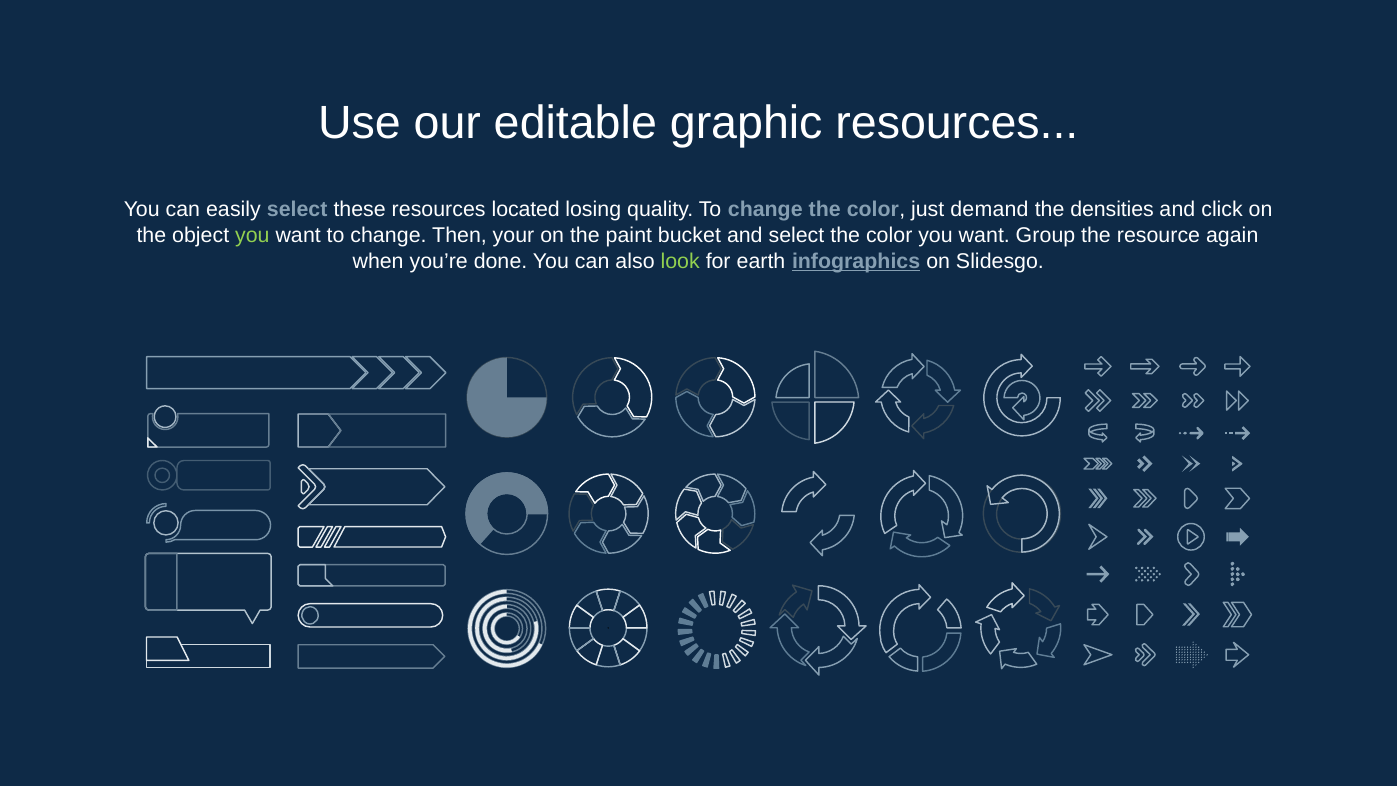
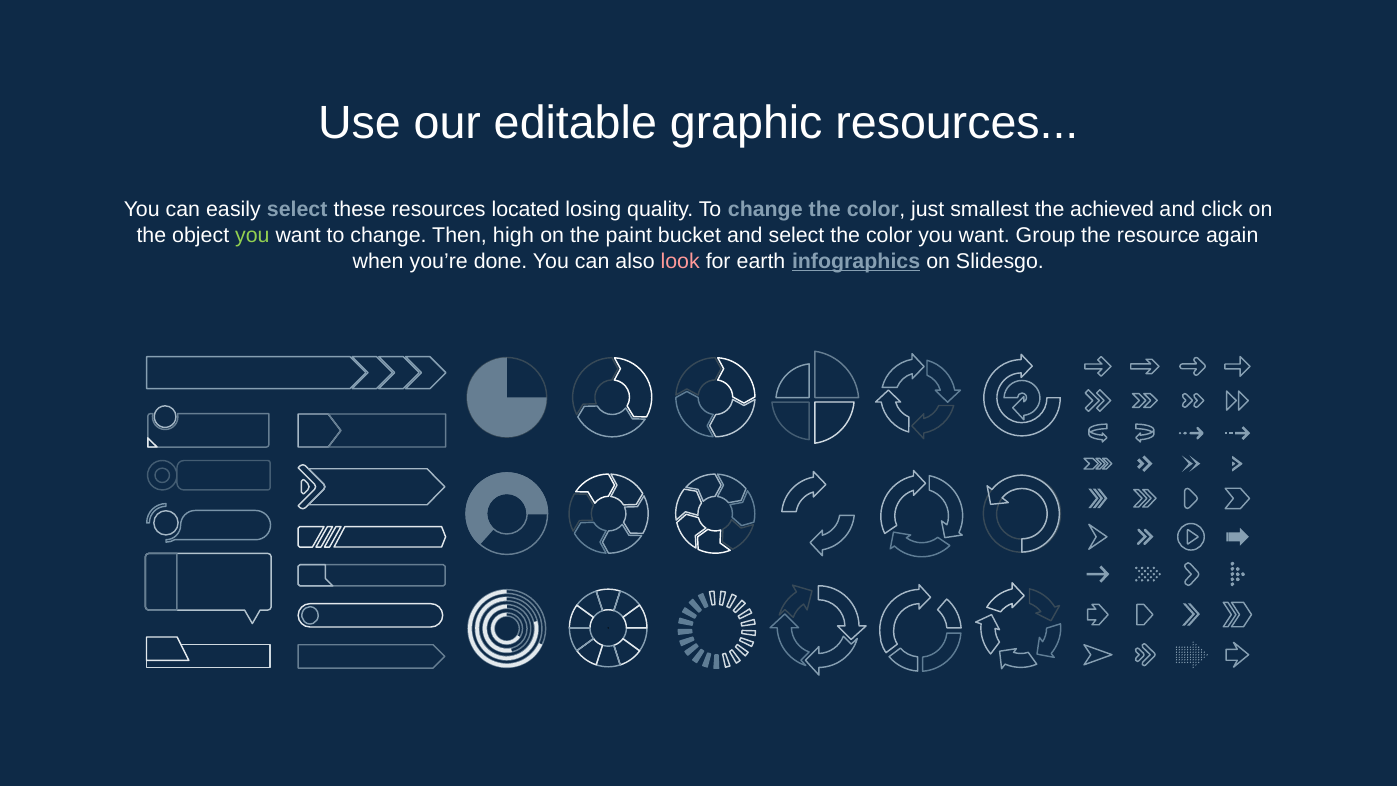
demand: demand -> smallest
densities: densities -> achieved
your: your -> high
look colour: light green -> pink
